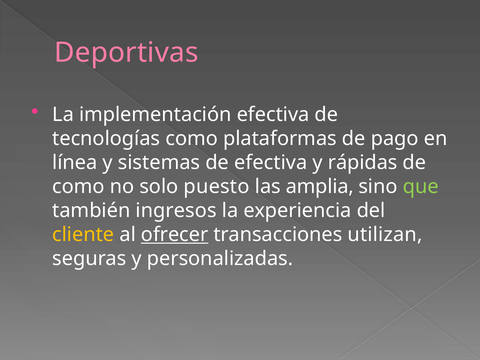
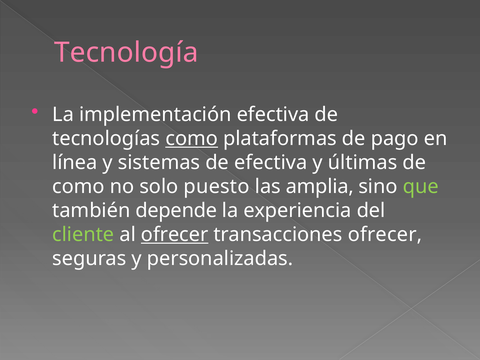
Deportivas: Deportivas -> Tecnología
como at (192, 139) underline: none -> present
rápidas: rápidas -> últimas
ingresos: ingresos -> depende
cliente colour: yellow -> light green
transacciones utilizan: utilizan -> ofrecer
